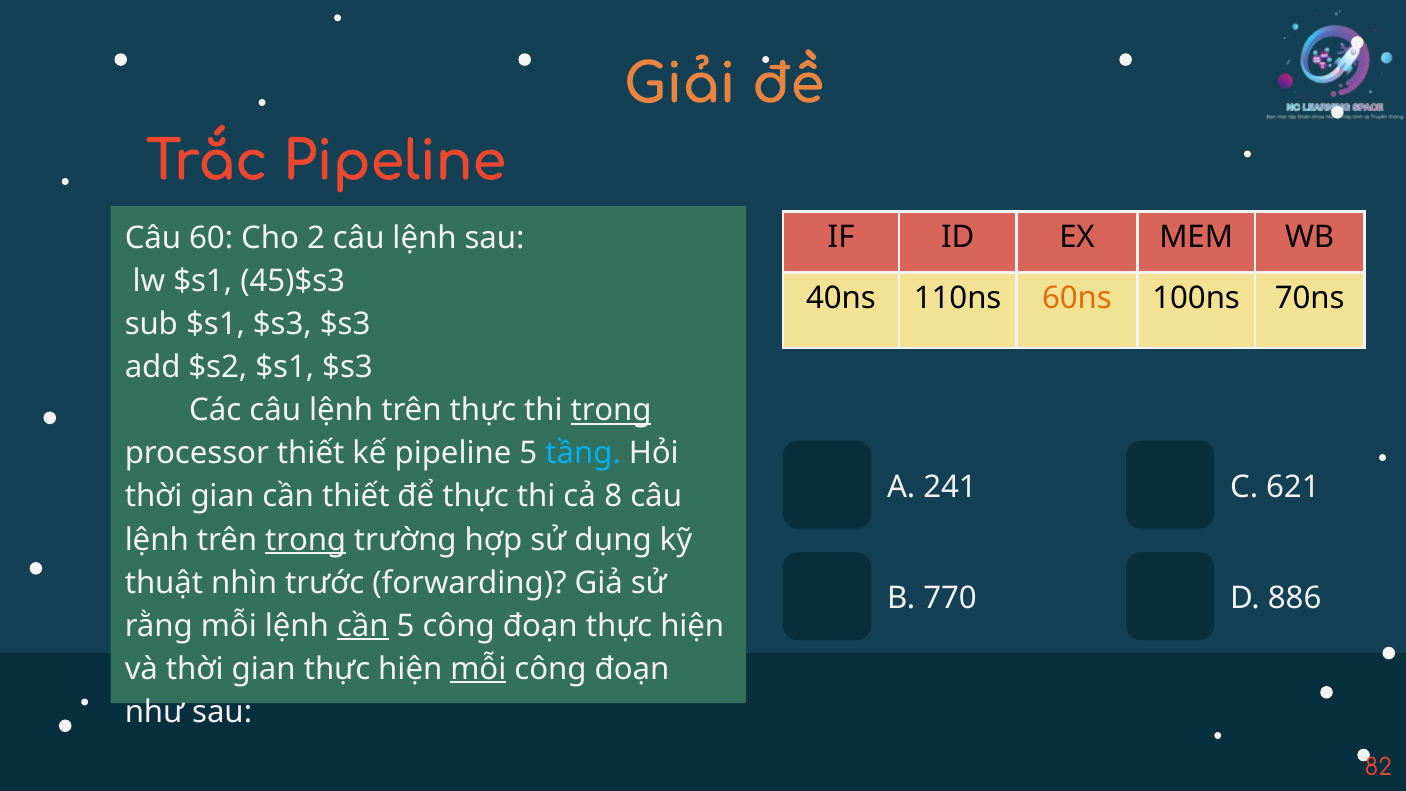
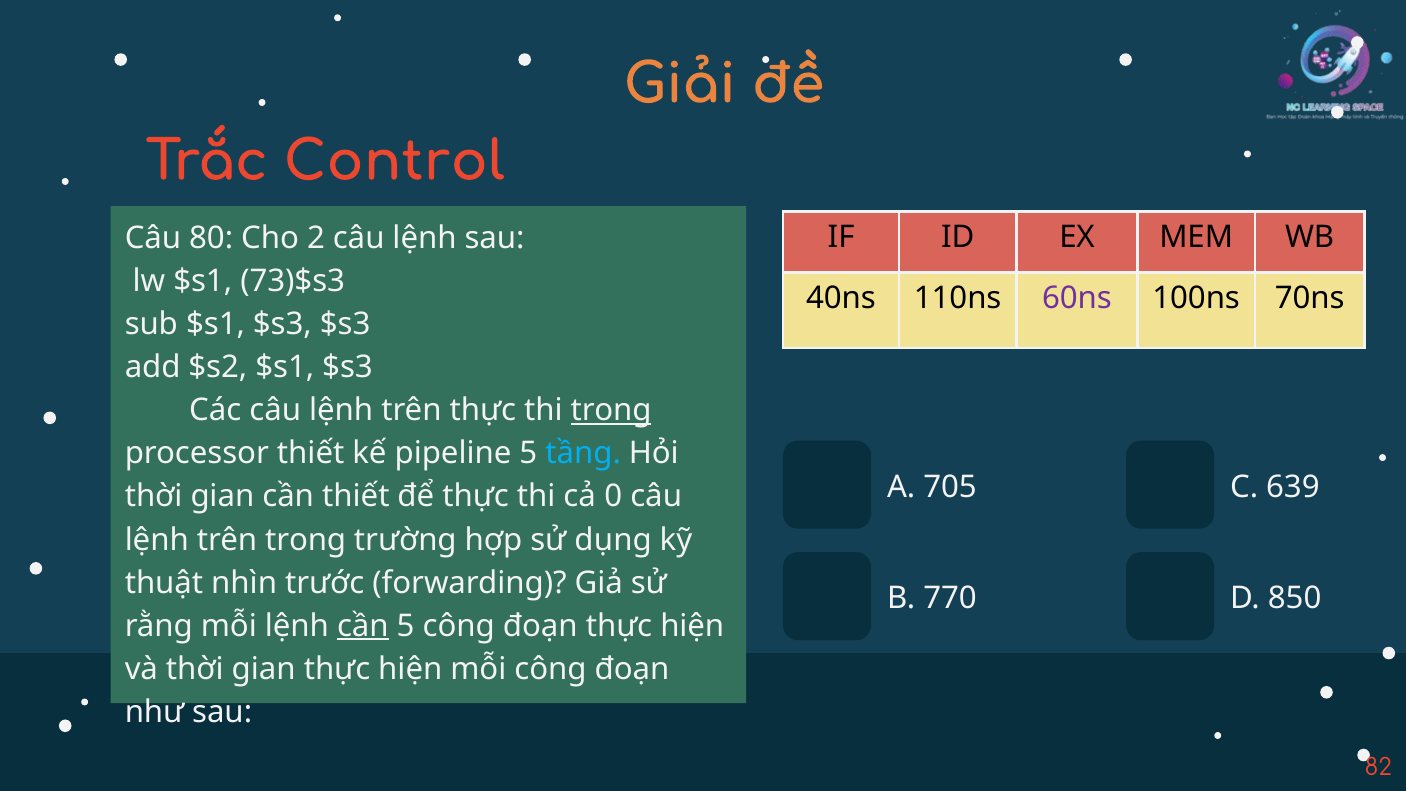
Trắc Pipeline: Pipeline -> Control
60: 60 -> 80
45)$s3: 45)$s3 -> 73)$s3
60ns colour: orange -> purple
241: 241 -> 705
621: 621 -> 639
8: 8 -> 0
trong at (306, 540) underline: present -> none
886: 886 -> 850
mỗi at (478, 669) underline: present -> none
